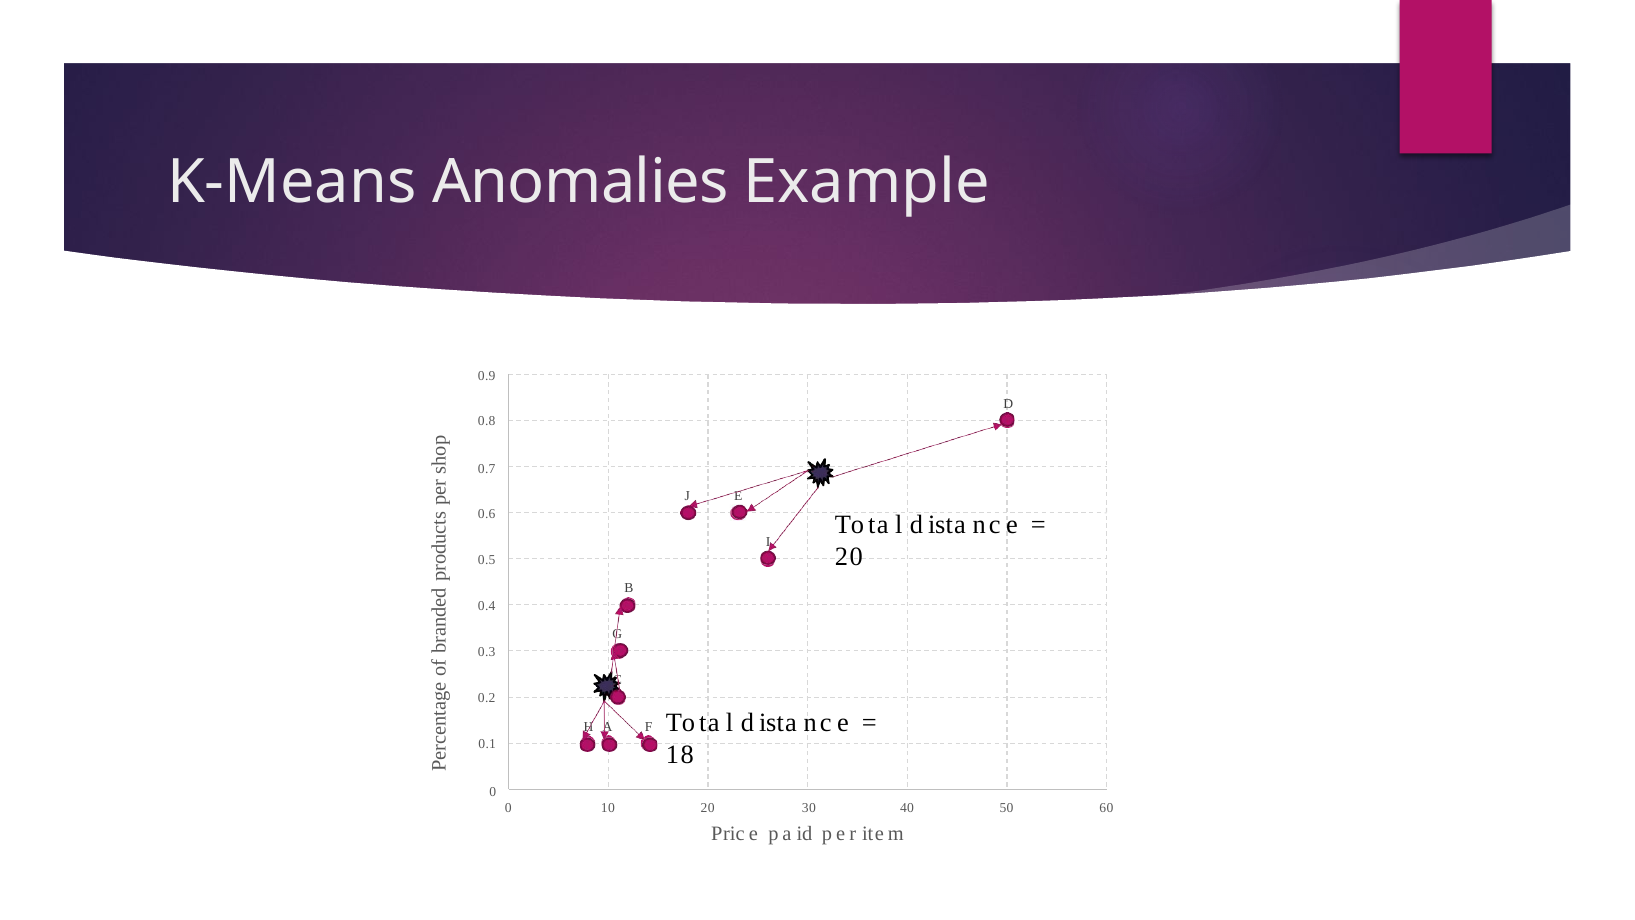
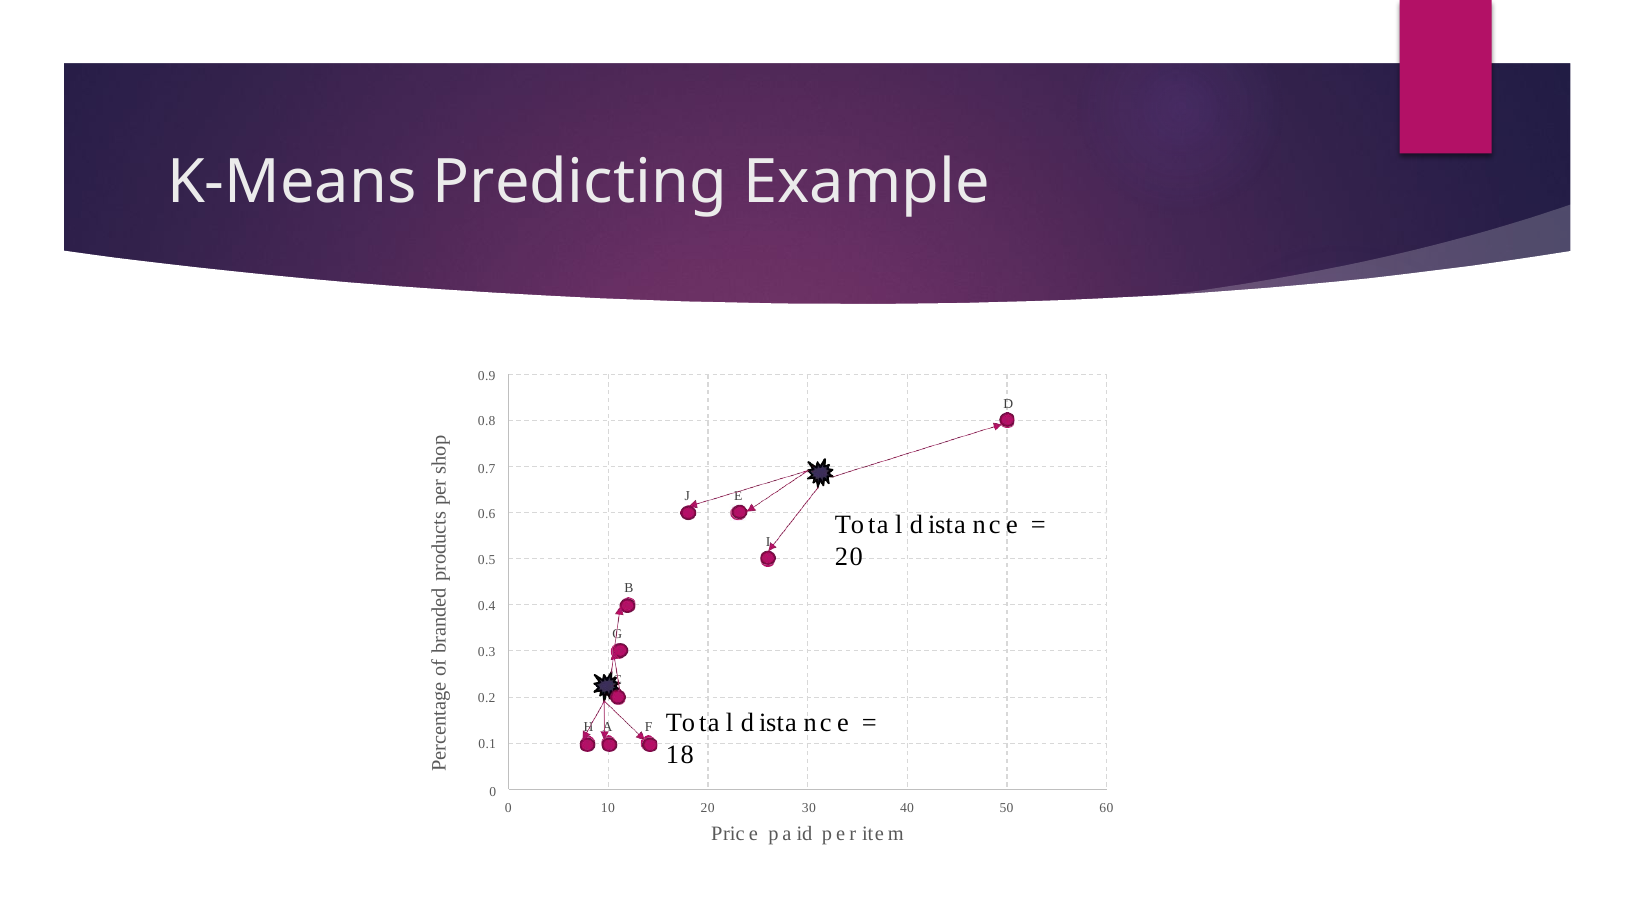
Anomalies: Anomalies -> Predicting
